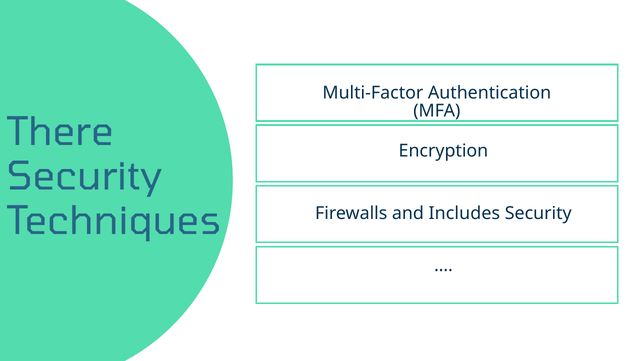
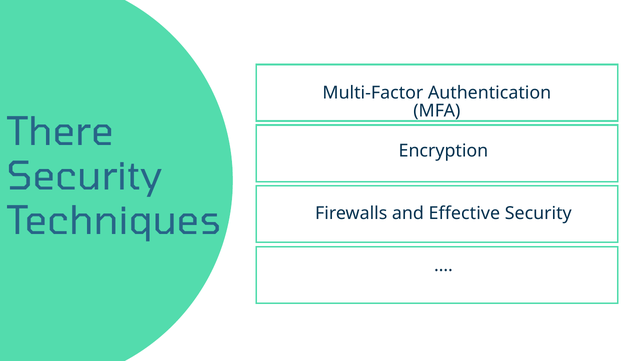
Includes: Includes -> Effective
